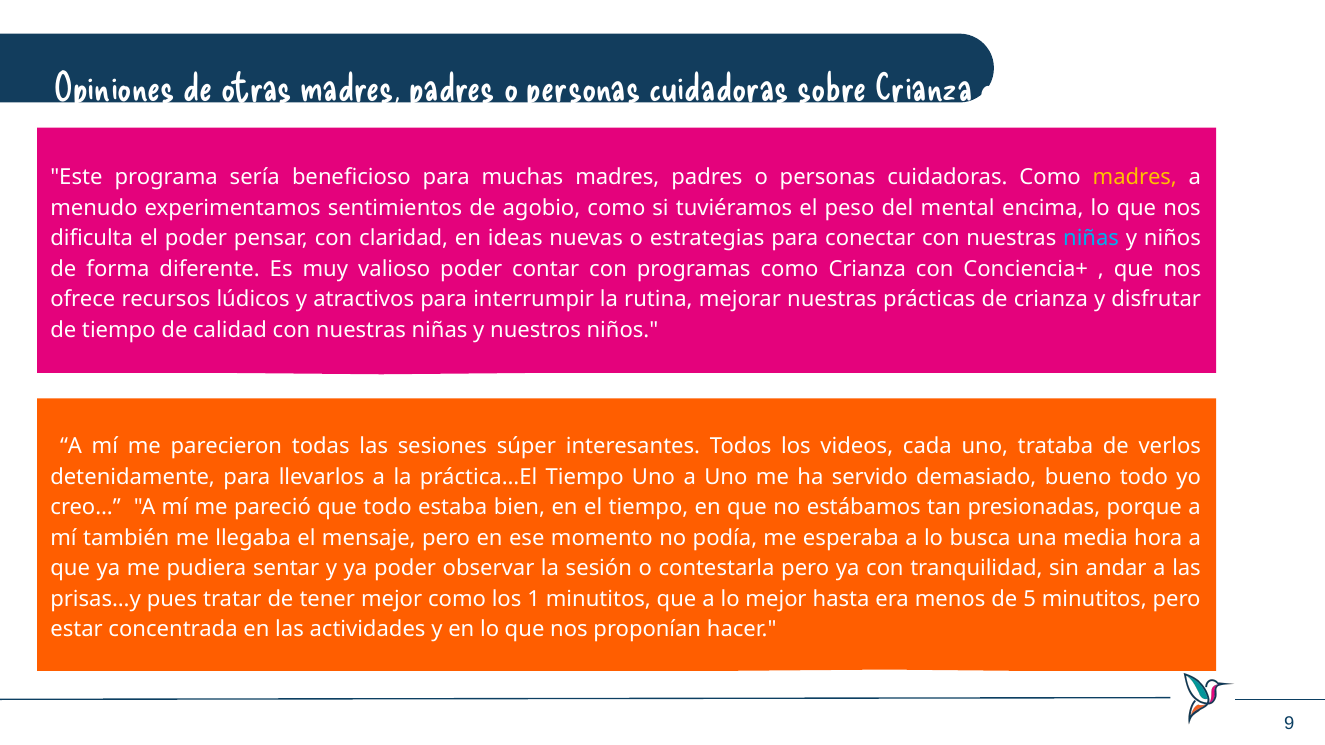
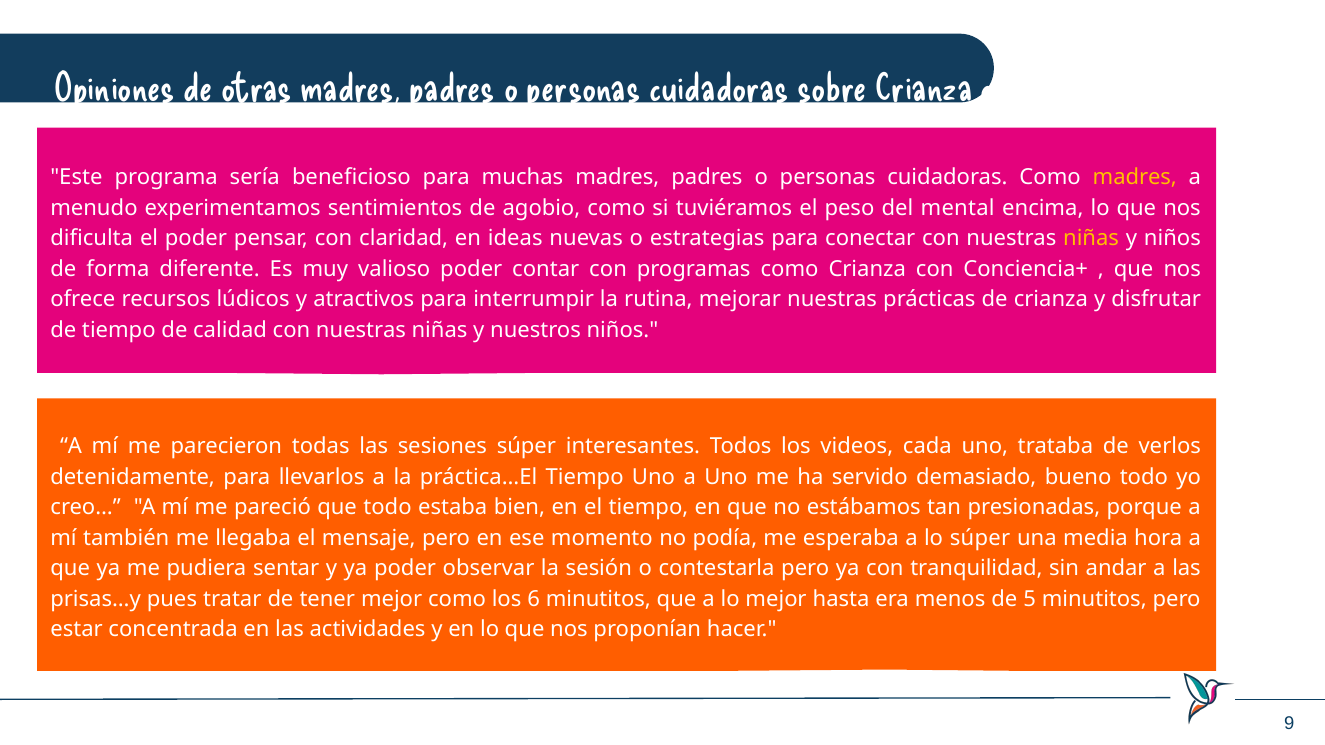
niñas at (1091, 239) colour: light blue -> yellow
lo busca: busca -> súper
1: 1 -> 6
